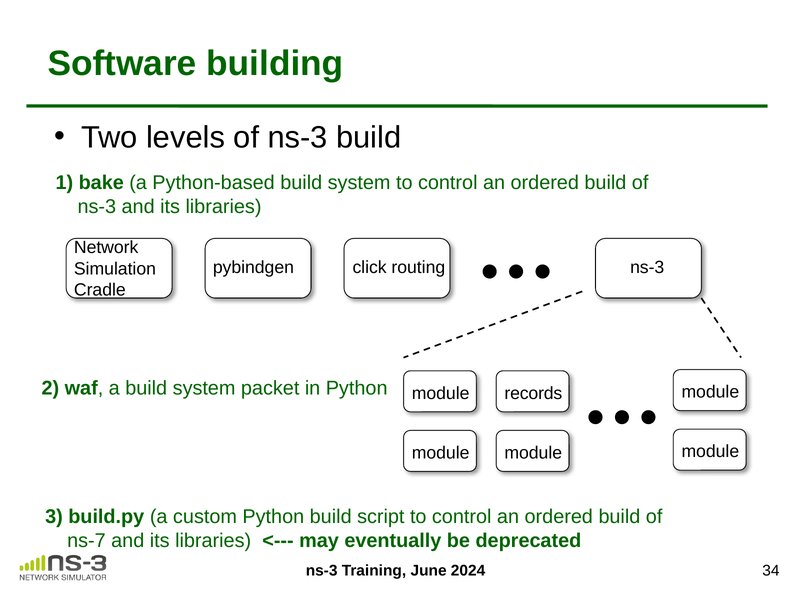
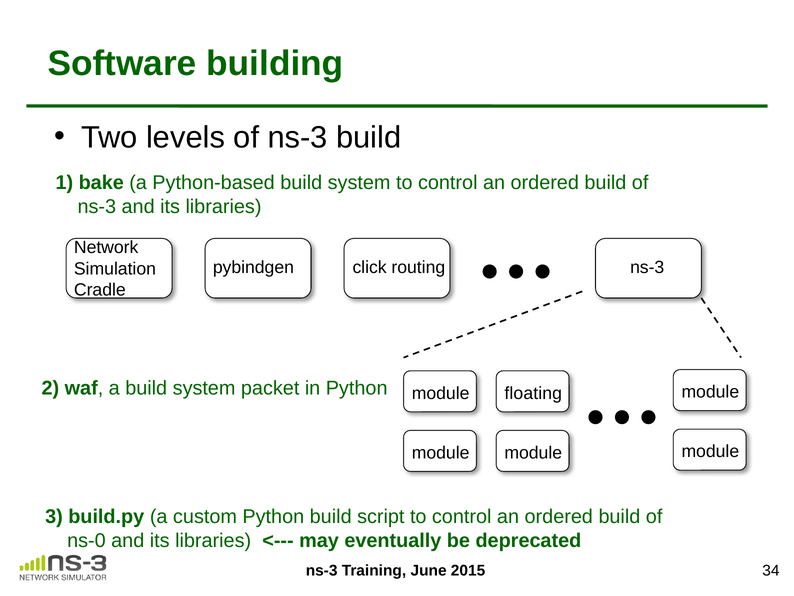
records: records -> floating
ns-7: ns-7 -> ns-0
2024: 2024 -> 2015
